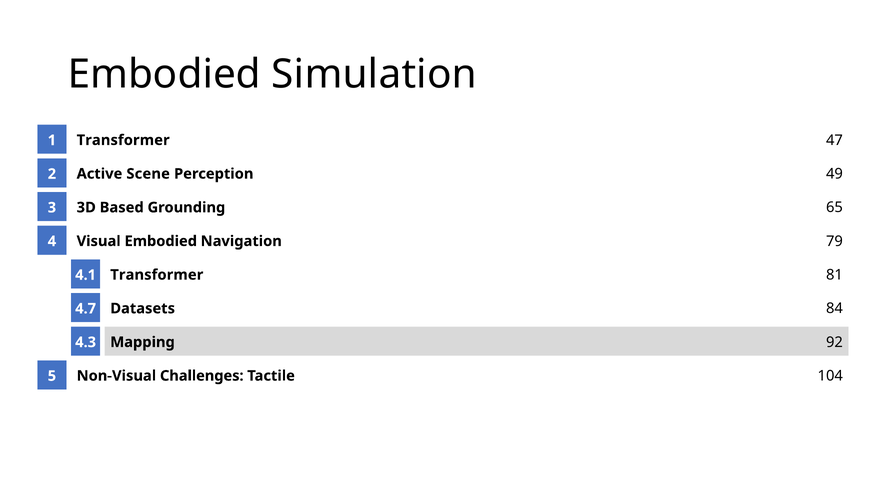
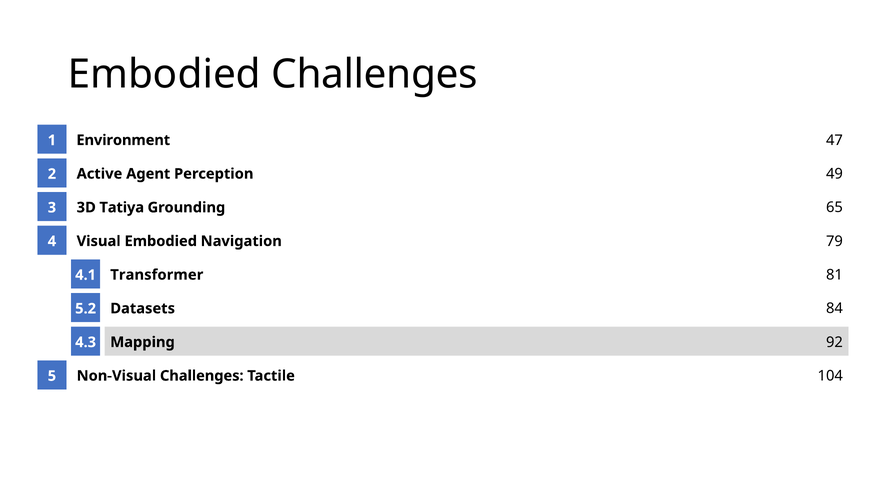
Embodied Simulation: Simulation -> Challenges
Transformer at (123, 140): Transformer -> Environment
Scene: Scene -> Agent
Based: Based -> Tatiya
4.7: 4.7 -> 5.2
